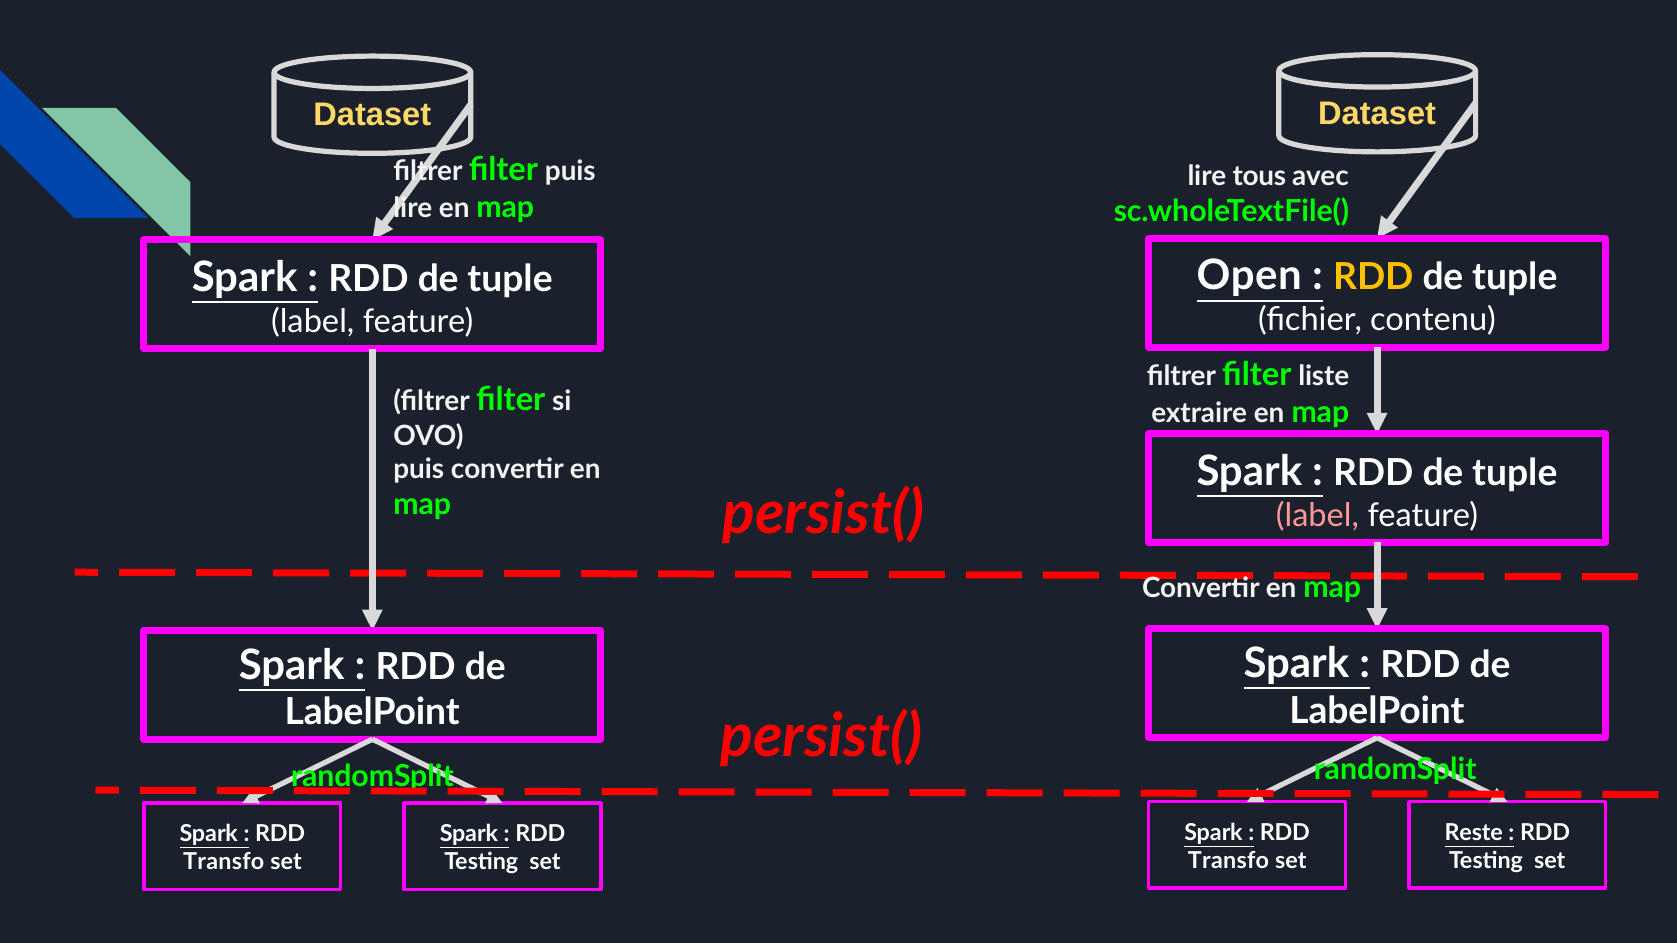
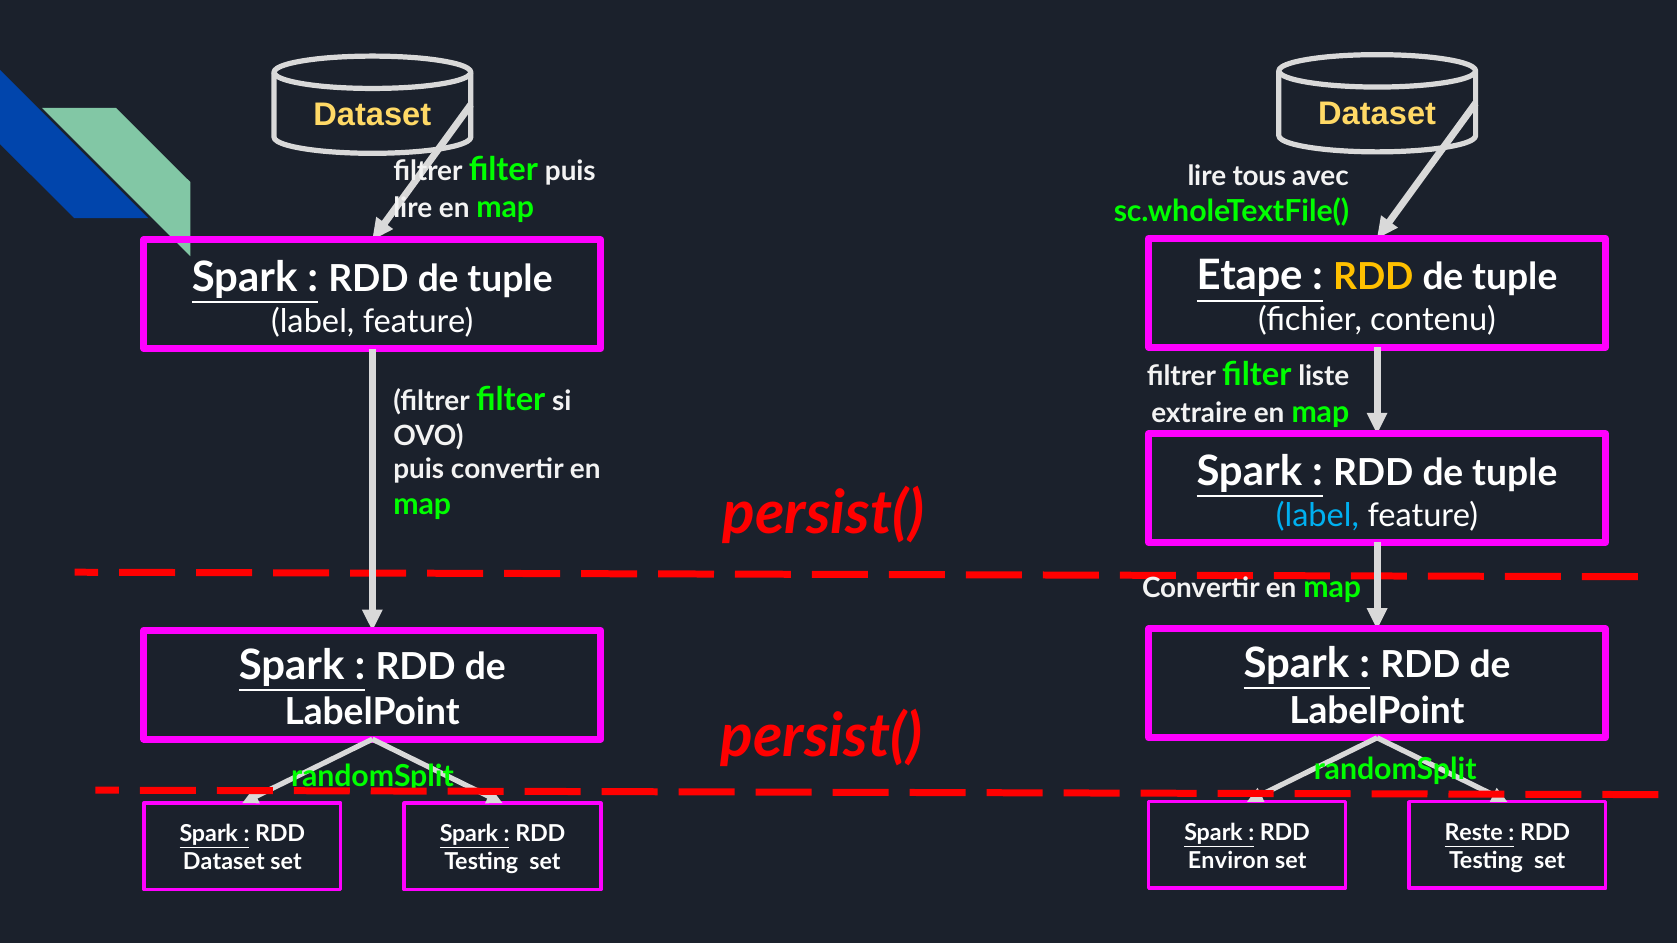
Open: Open -> Etape
label at (1317, 516) colour: pink -> light blue
Transfo at (1228, 861): Transfo -> Environ
Transfo at (224, 862): Transfo -> Dataset
